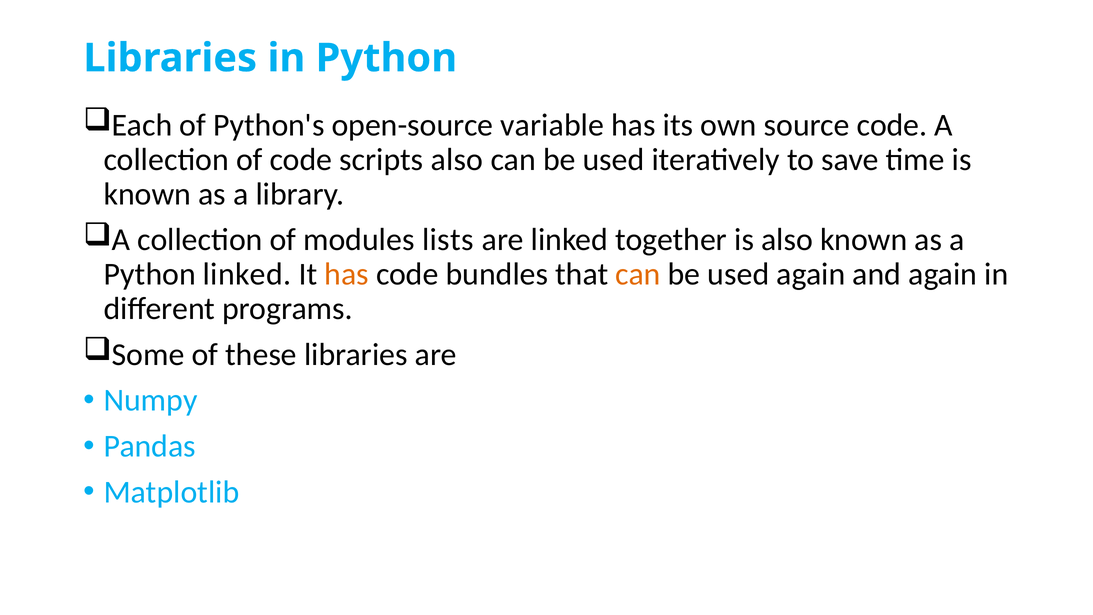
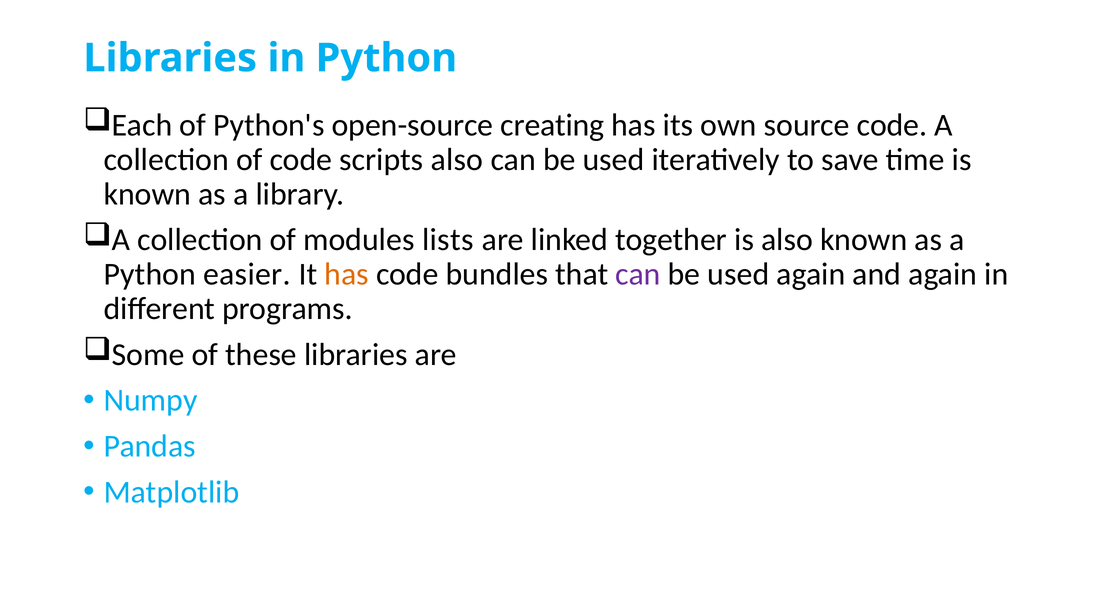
variable: variable -> creating
Python linked: linked -> easier
can at (638, 274) colour: orange -> purple
